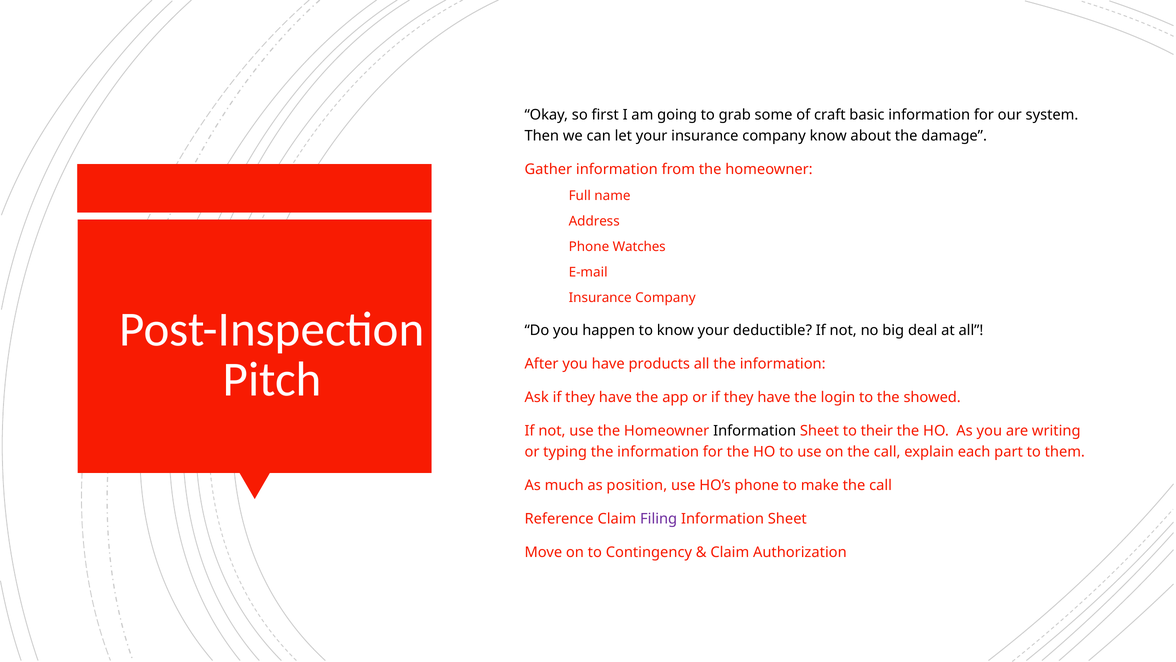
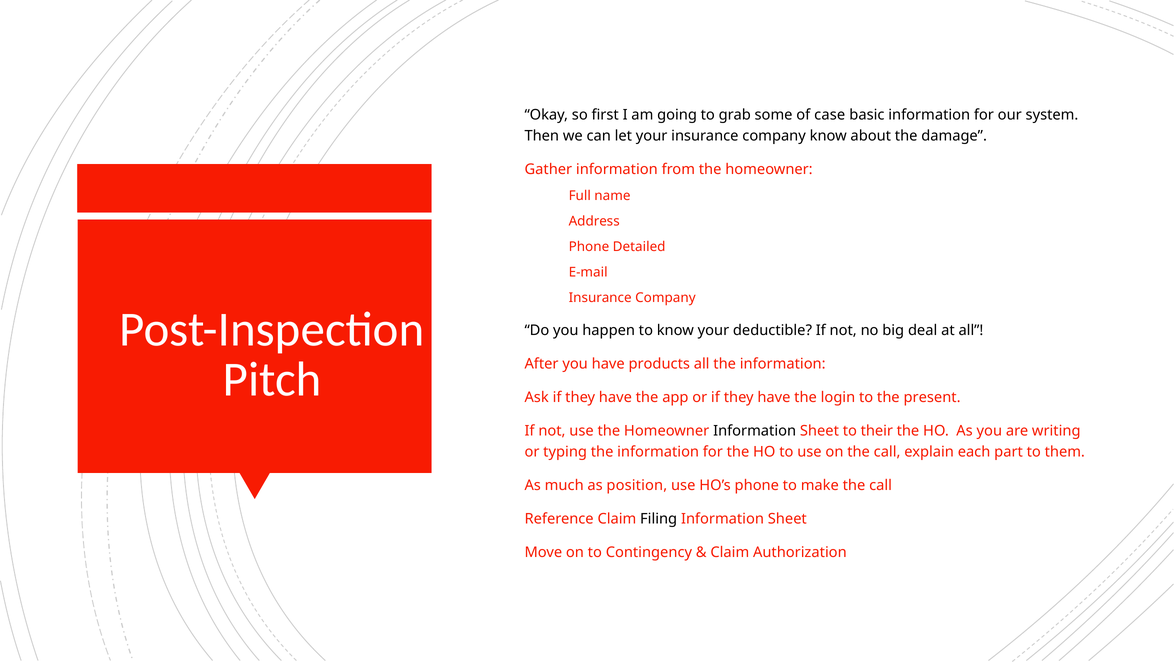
craft: craft -> case
Watches: Watches -> Detailed
showed: showed -> present
Filing colour: purple -> black
